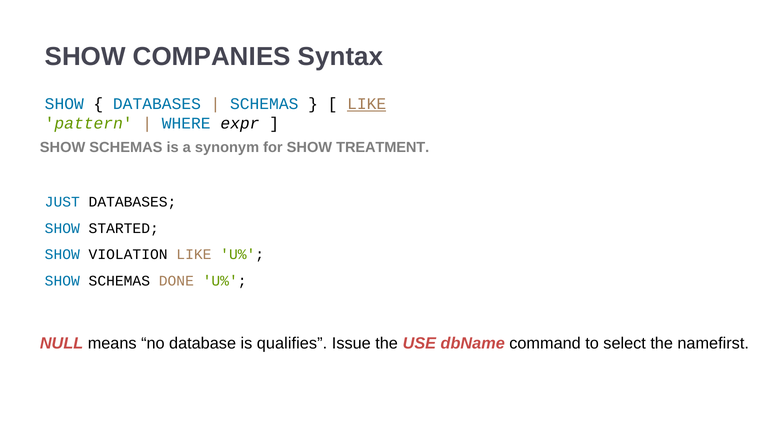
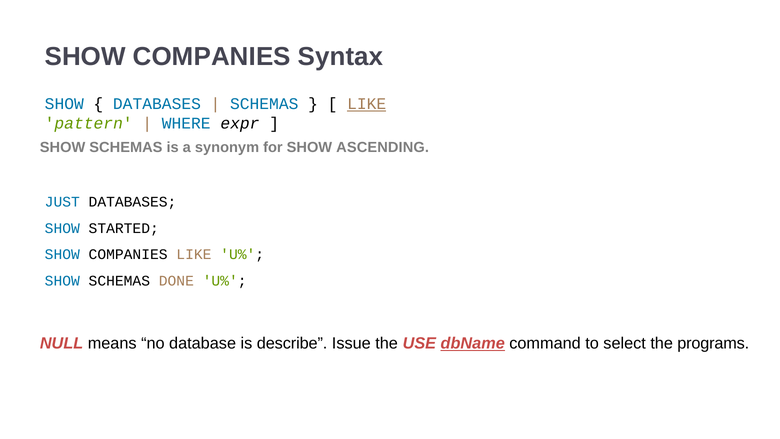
TREATMENT: TREATMENT -> ASCENDING
VIOLATION at (128, 254): VIOLATION -> COMPANIES
qualifies: qualifies -> describe
dbName underline: none -> present
namefirst: namefirst -> programs
